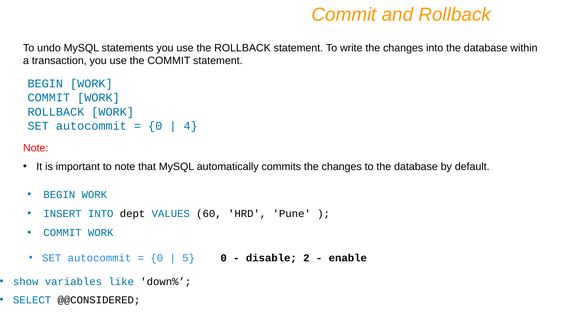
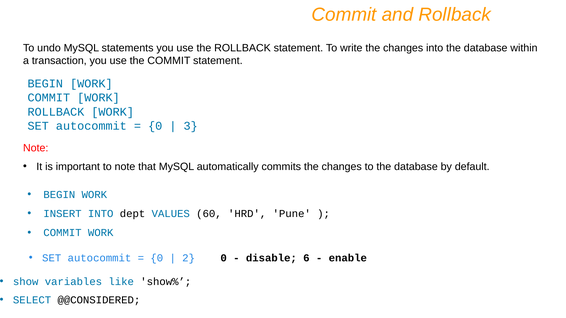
4: 4 -> 3
5: 5 -> 2
2: 2 -> 6
down%: down% -> show%
